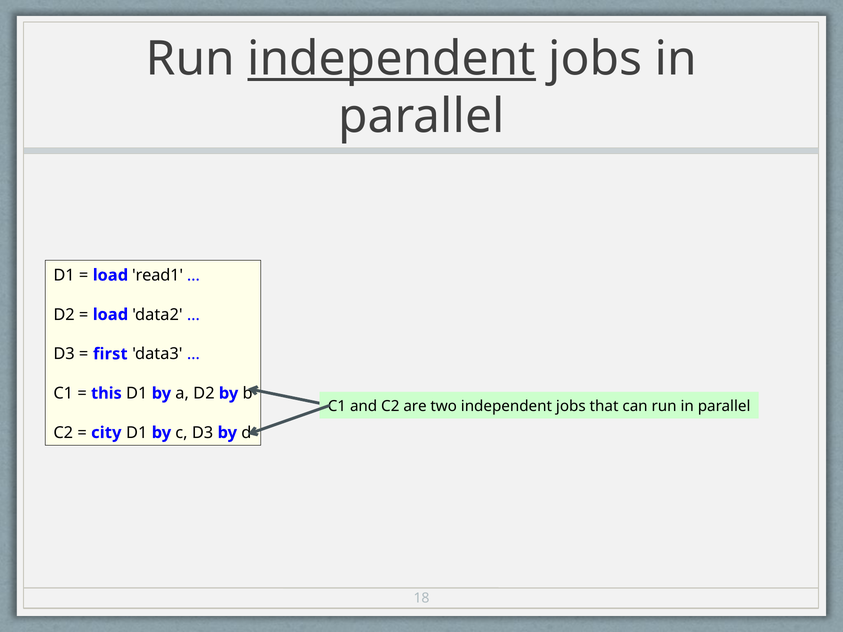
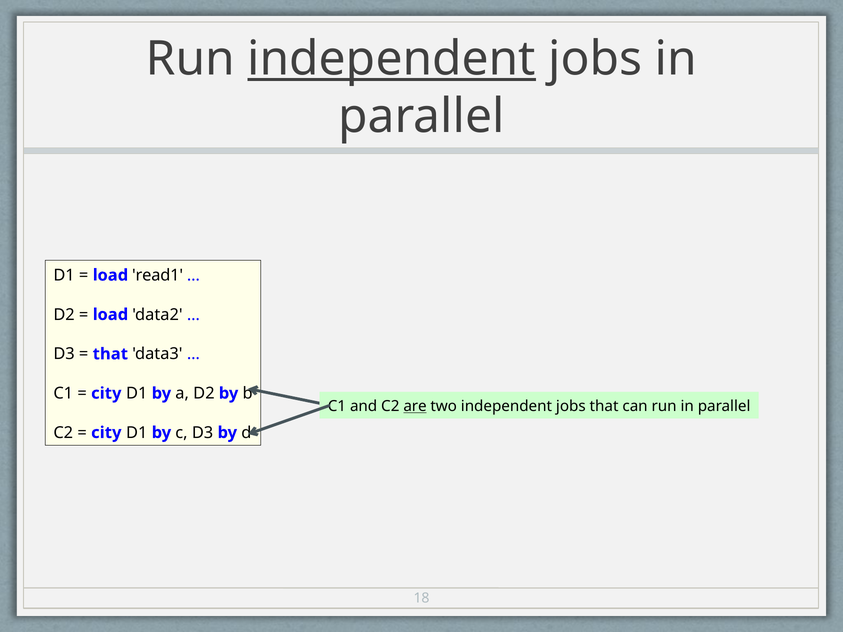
first at (110, 354): first -> that
this at (106, 393): this -> city
are underline: none -> present
